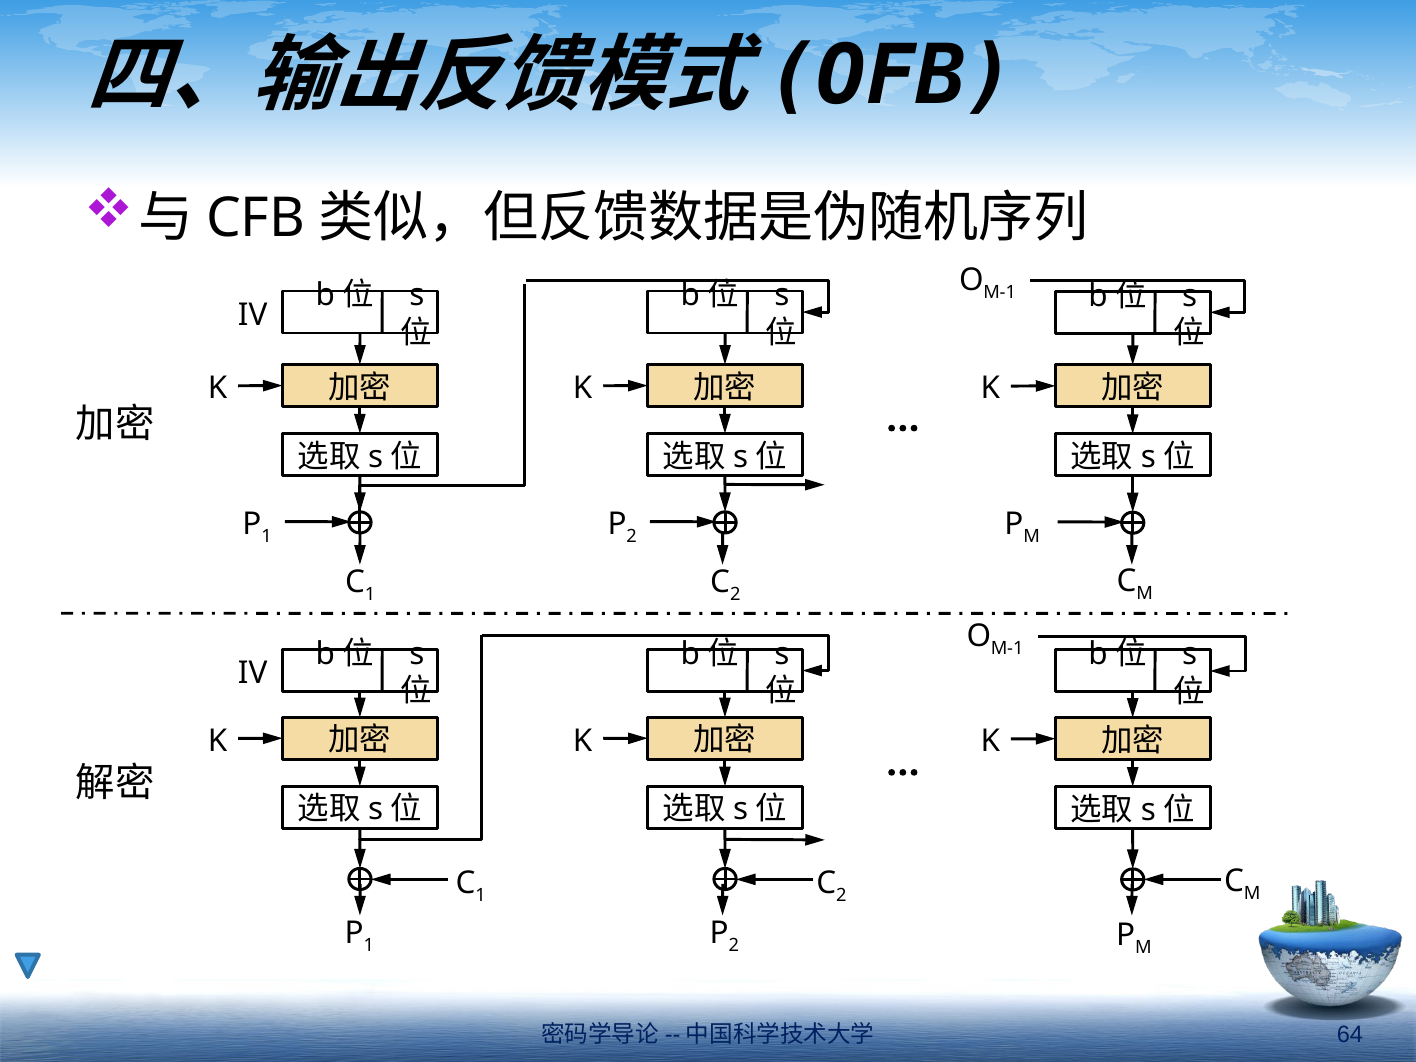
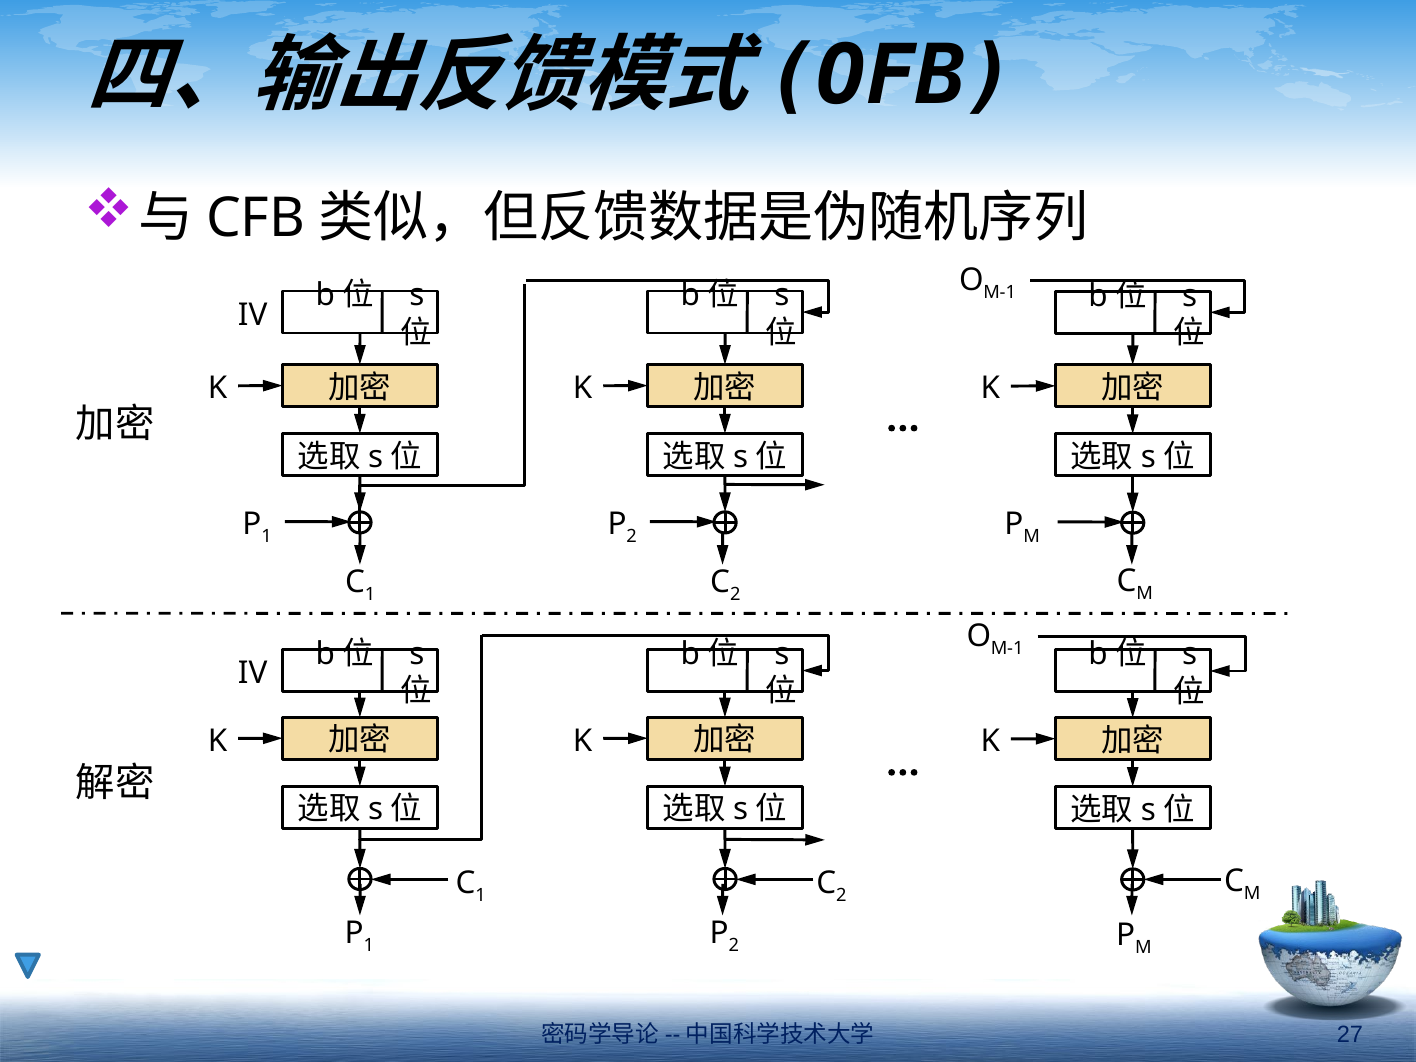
64: 64 -> 27
